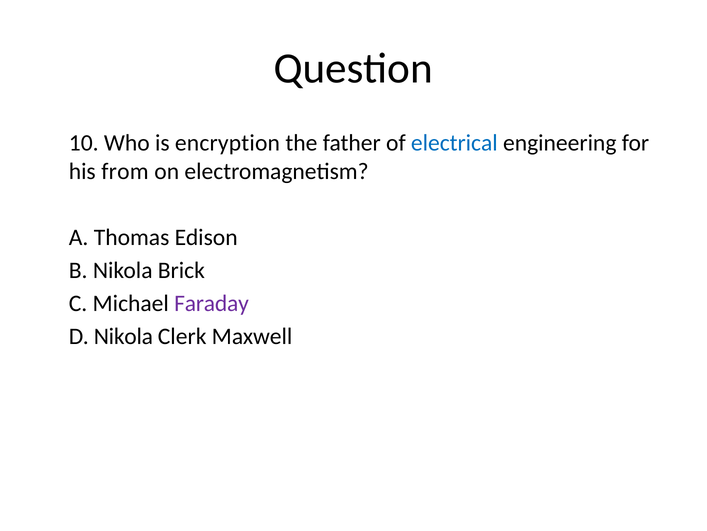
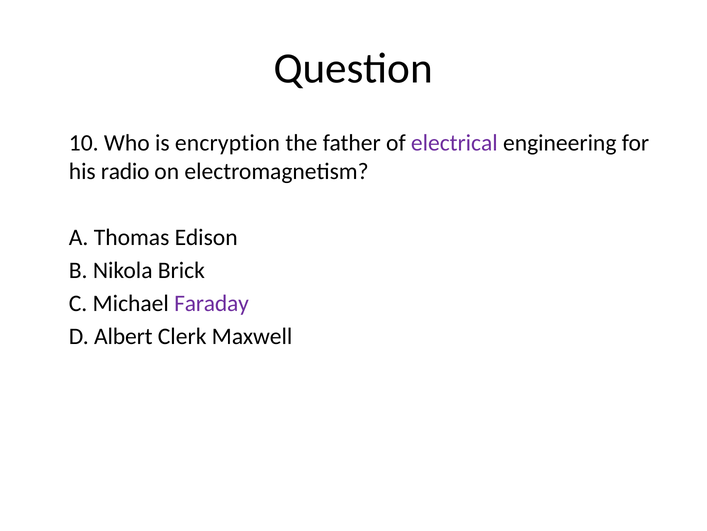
electrical colour: blue -> purple
from: from -> radio
D Nikola: Nikola -> Albert
